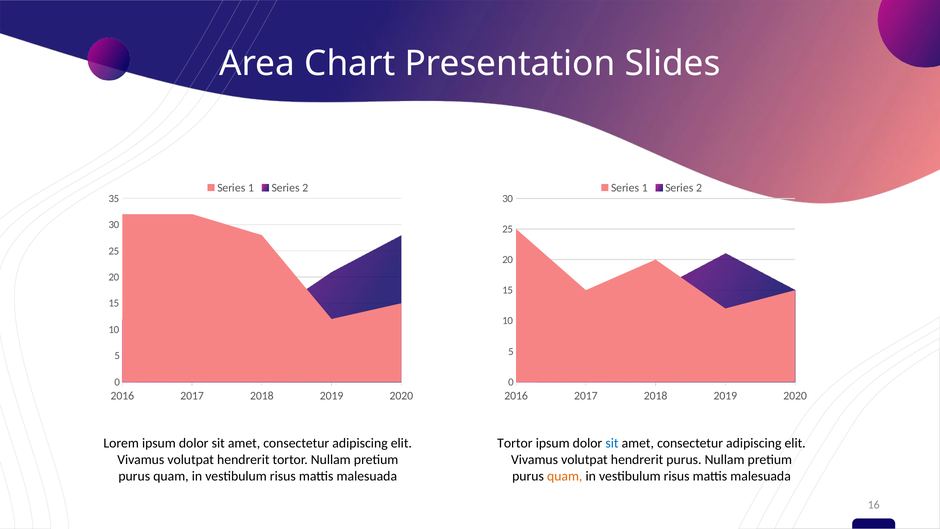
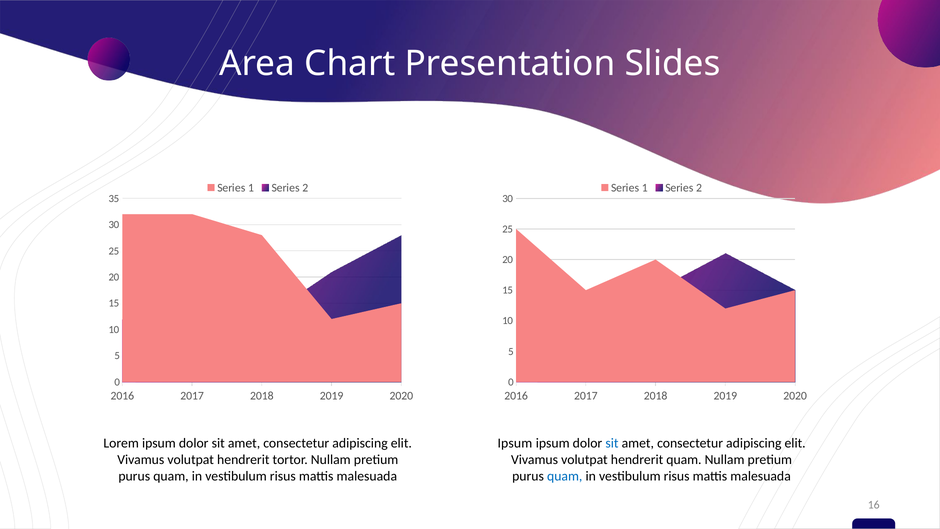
Tortor at (515, 443): Tortor -> Ipsum
hendrerit purus: purus -> quam
quam at (565, 476) colour: orange -> blue
